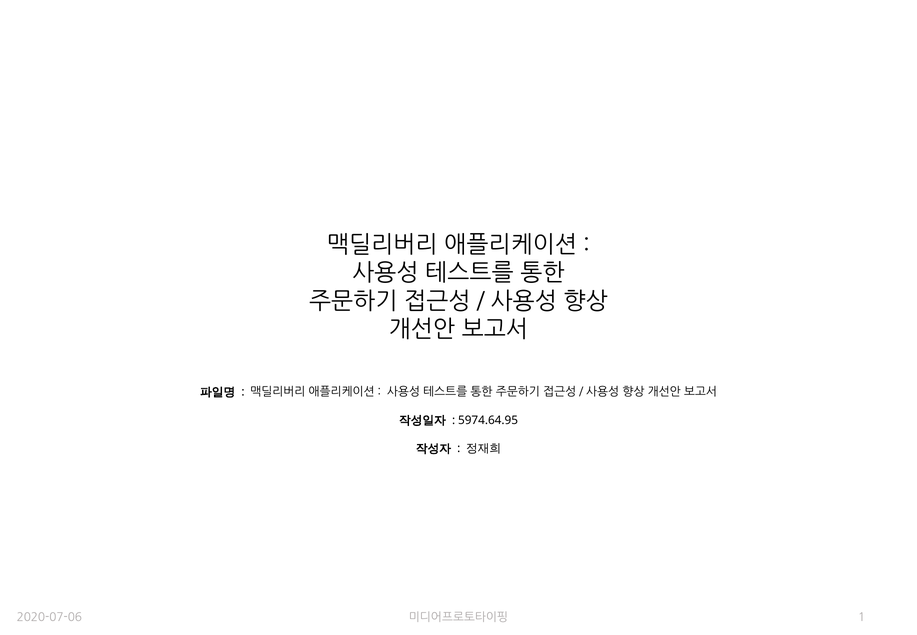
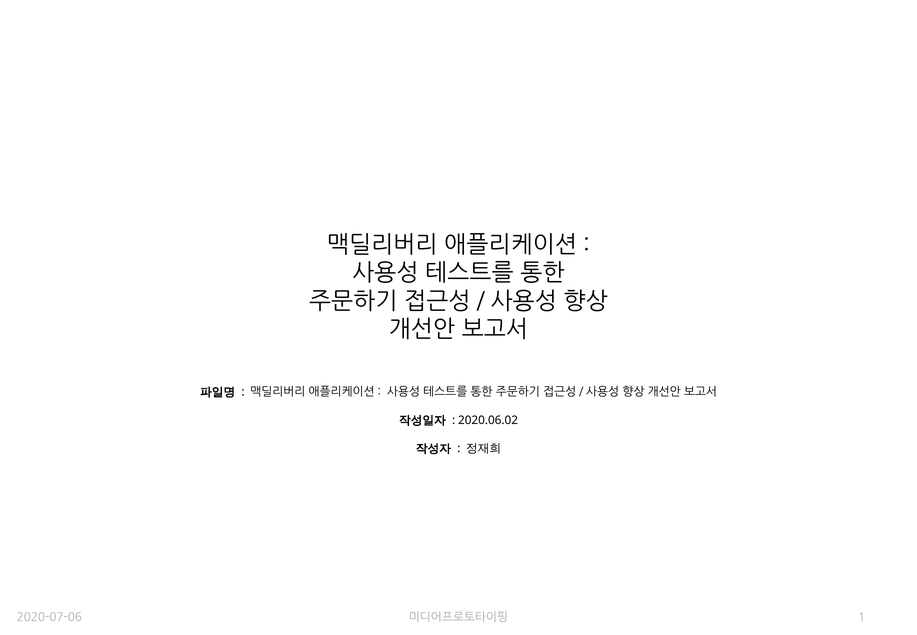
5974.64.95: 5974.64.95 -> 2020.06.02
